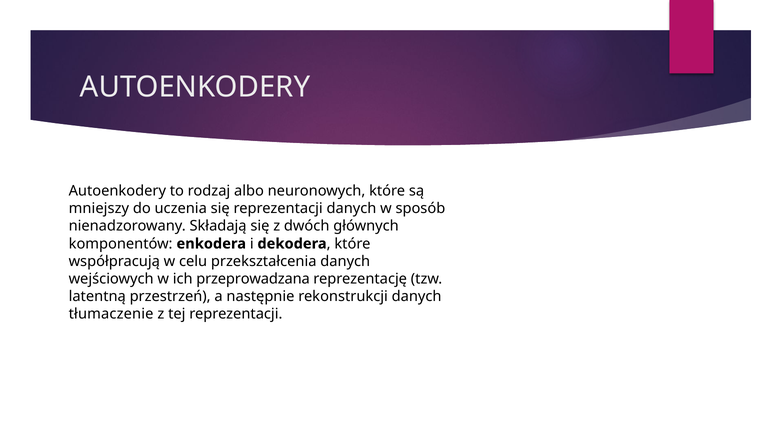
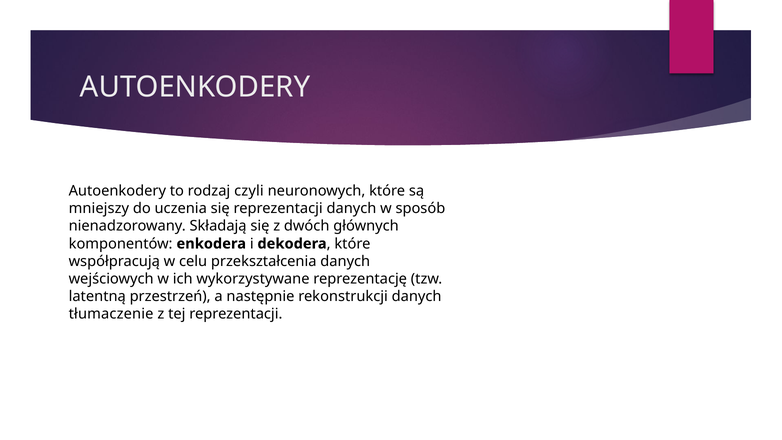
albo: albo -> czyli
przeprowadzana: przeprowadzana -> wykorzystywane
